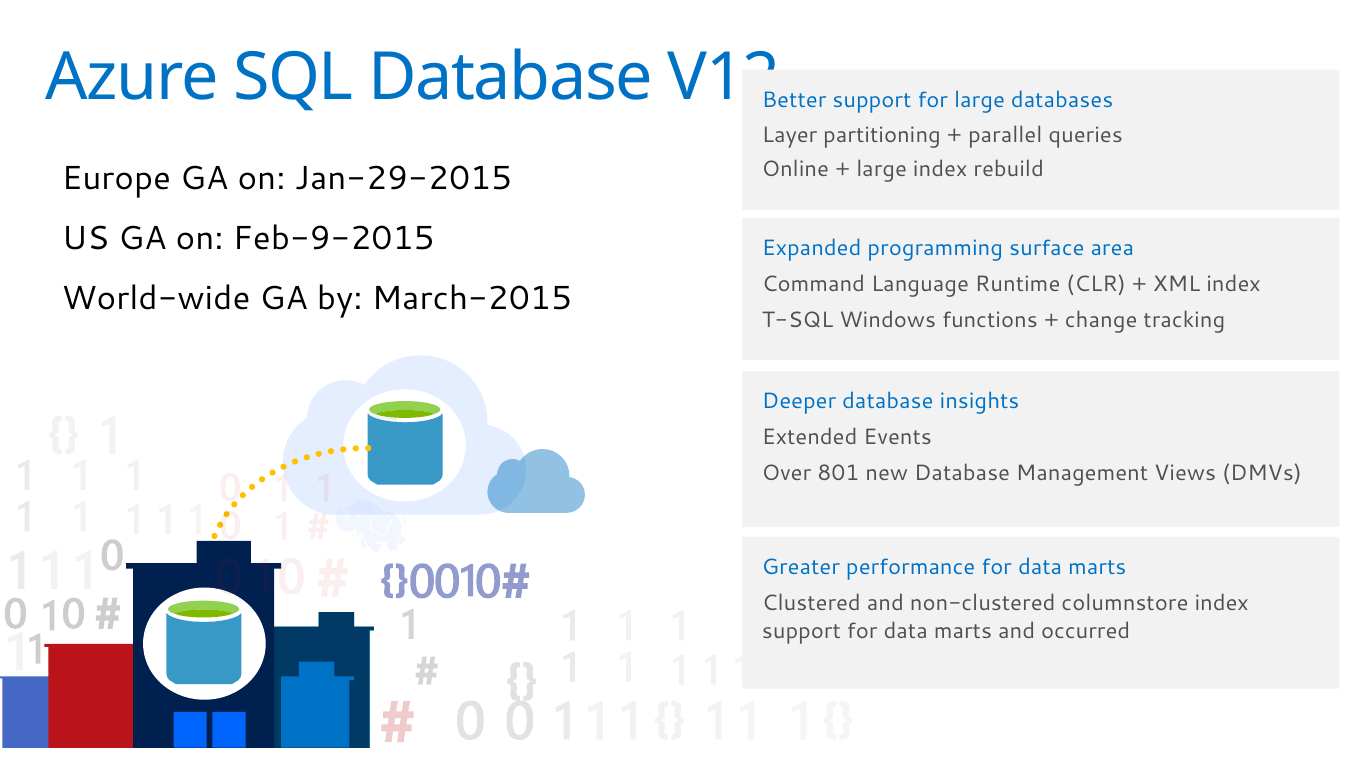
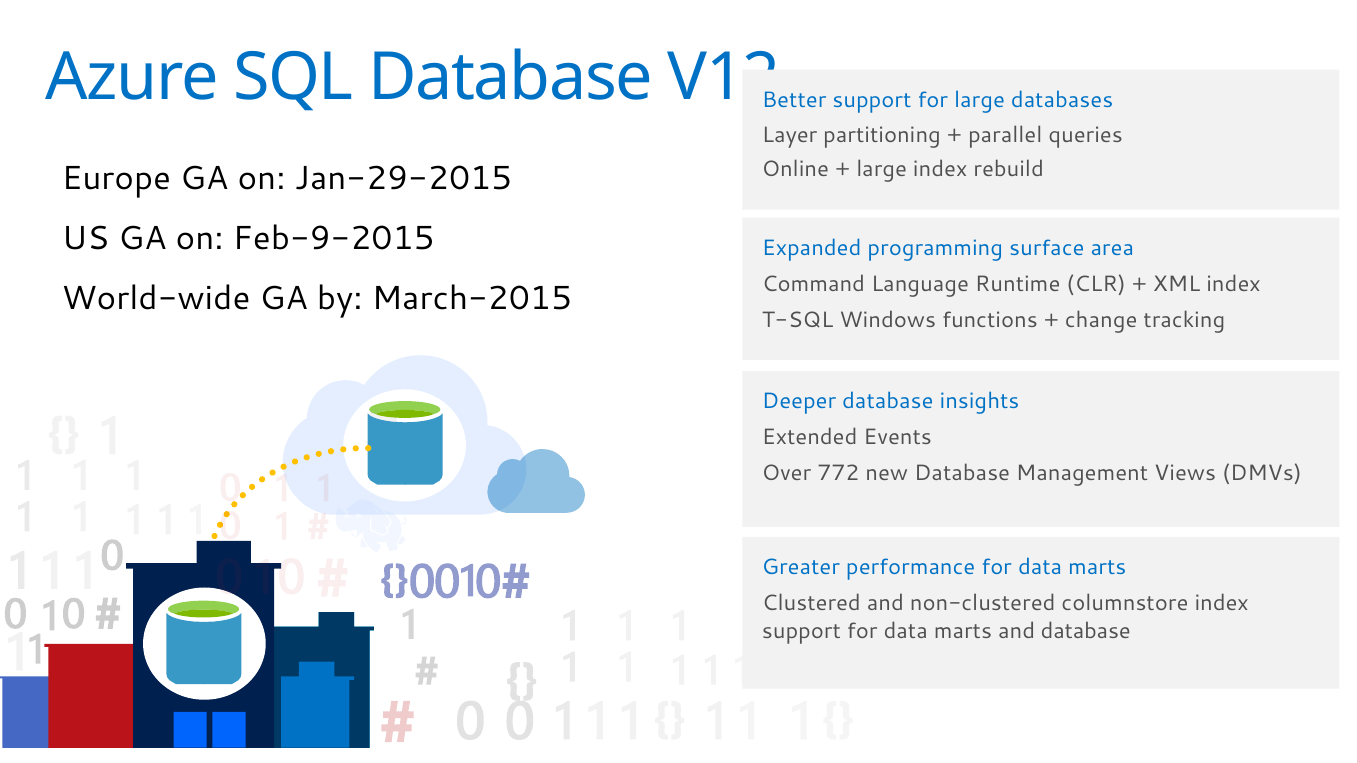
801: 801 -> 772
and occurred: occurred -> database
